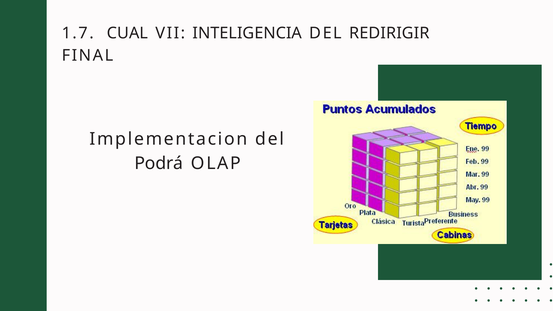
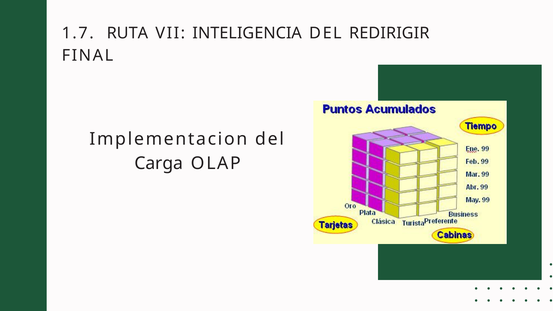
CUAL: CUAL -> RUTA
Podrá: Podrá -> Carga
